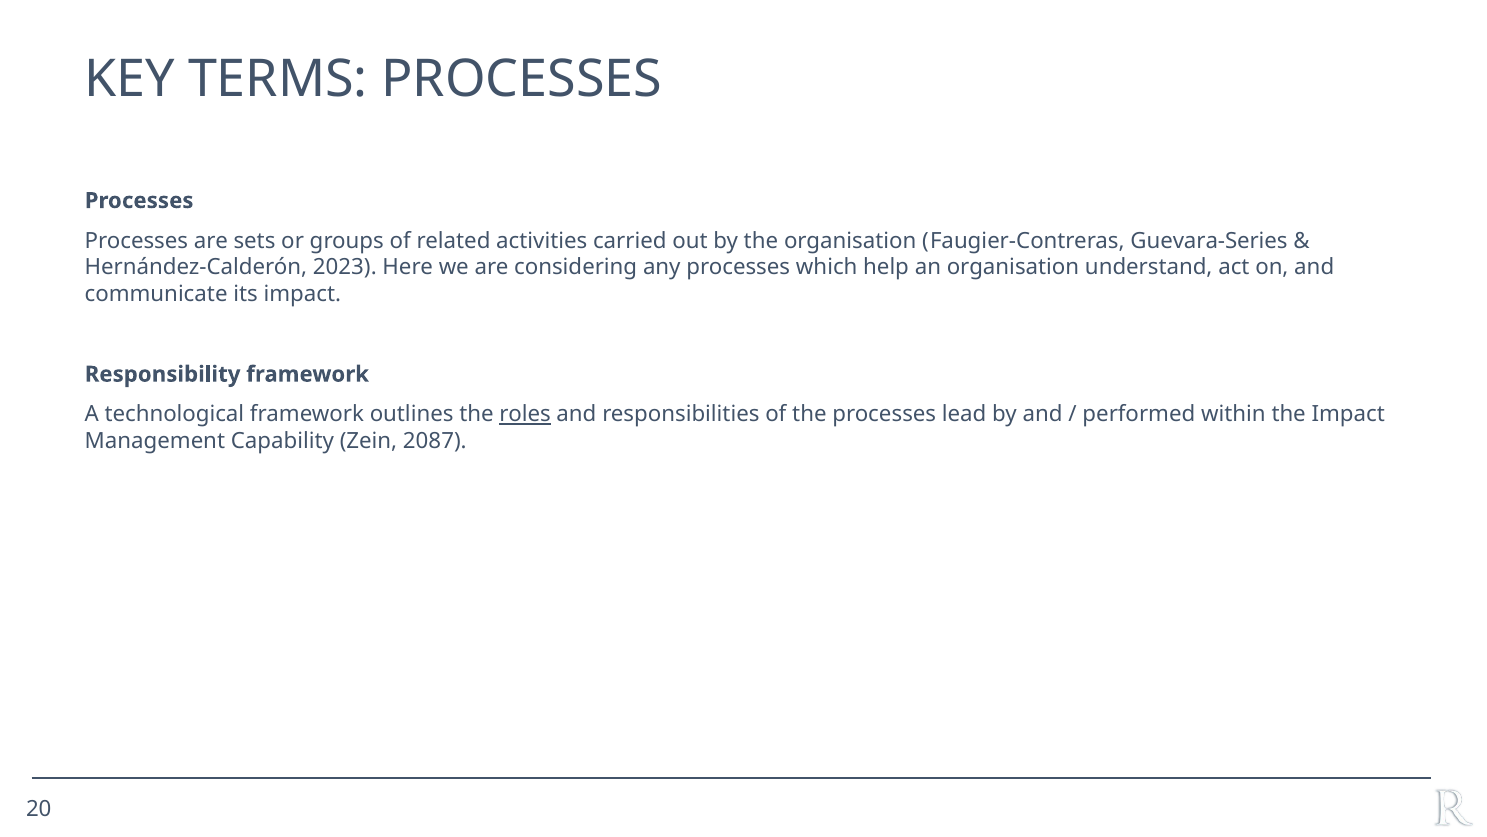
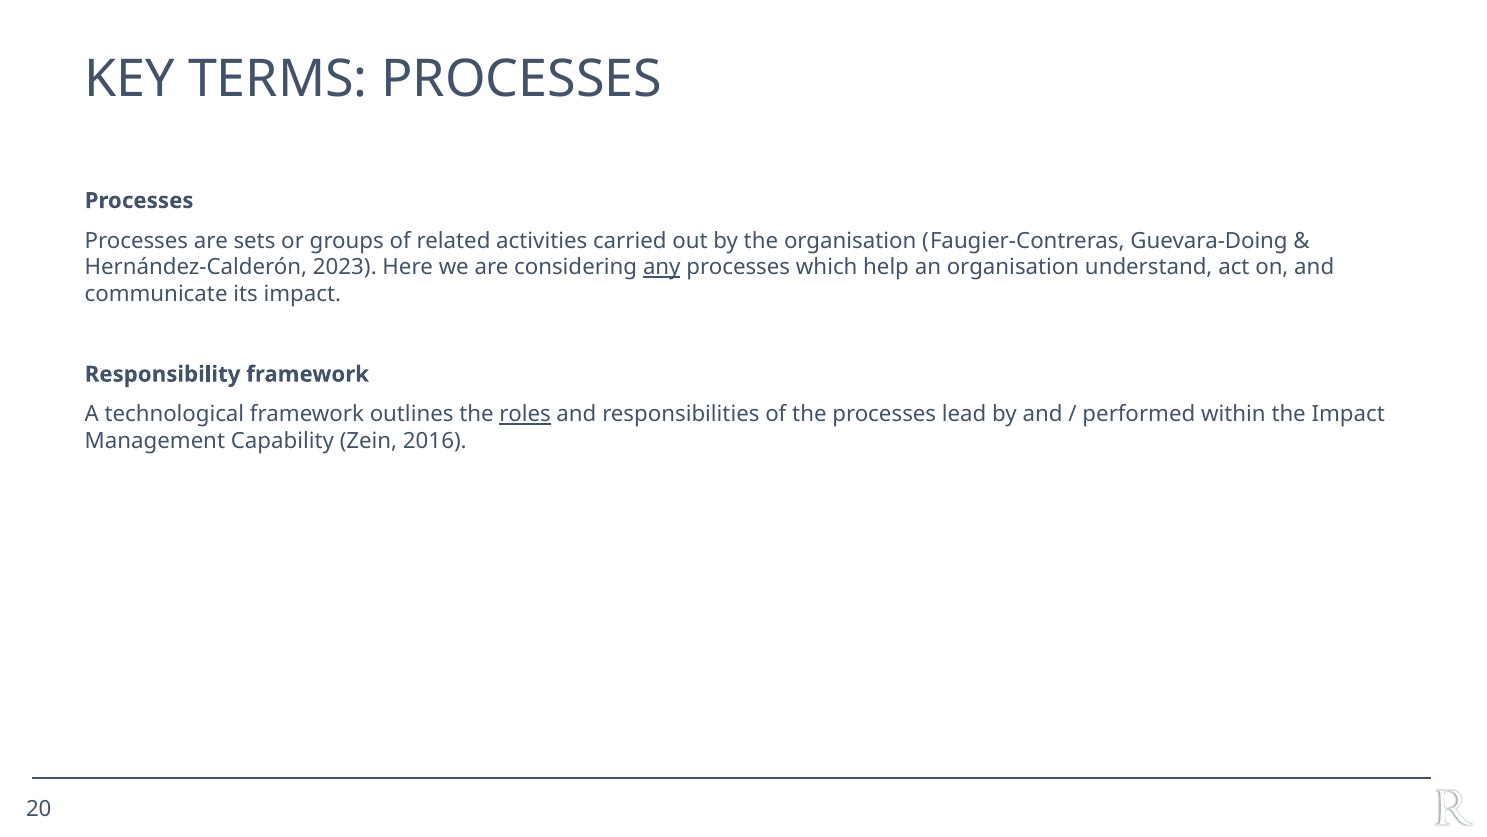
Guevara-Series: Guevara-Series -> Guevara-Doing
any underline: none -> present
2087: 2087 -> 2016
